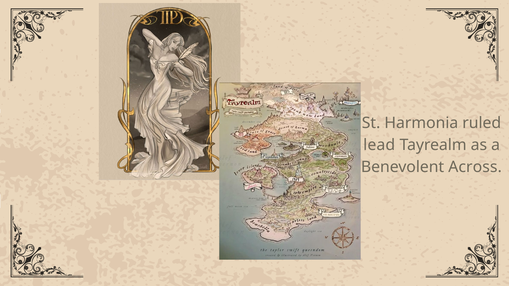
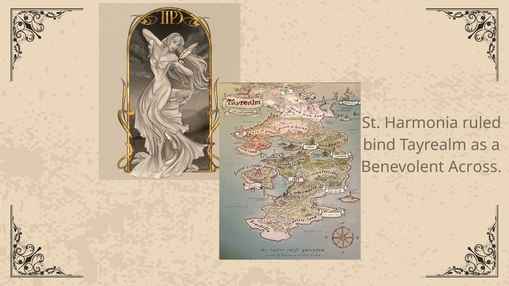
lead: lead -> bind
